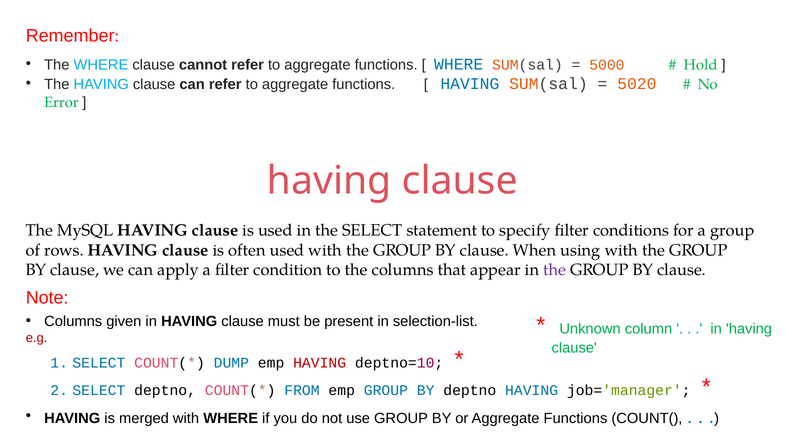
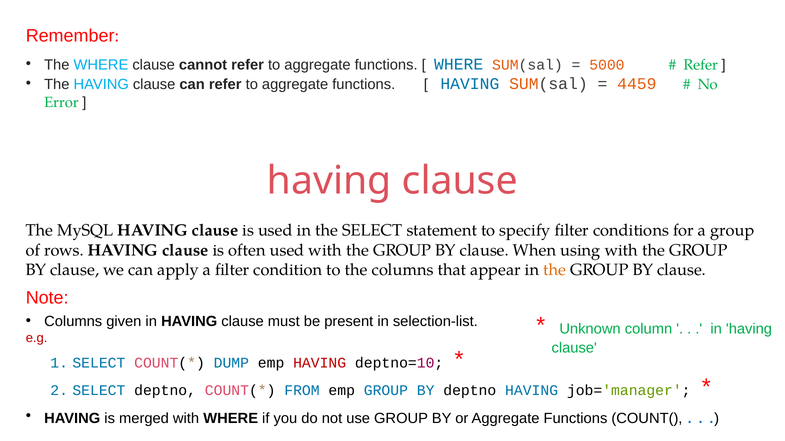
Hold at (701, 65): Hold -> Refer
5020: 5020 -> 4459
the at (555, 270) colour: purple -> orange
